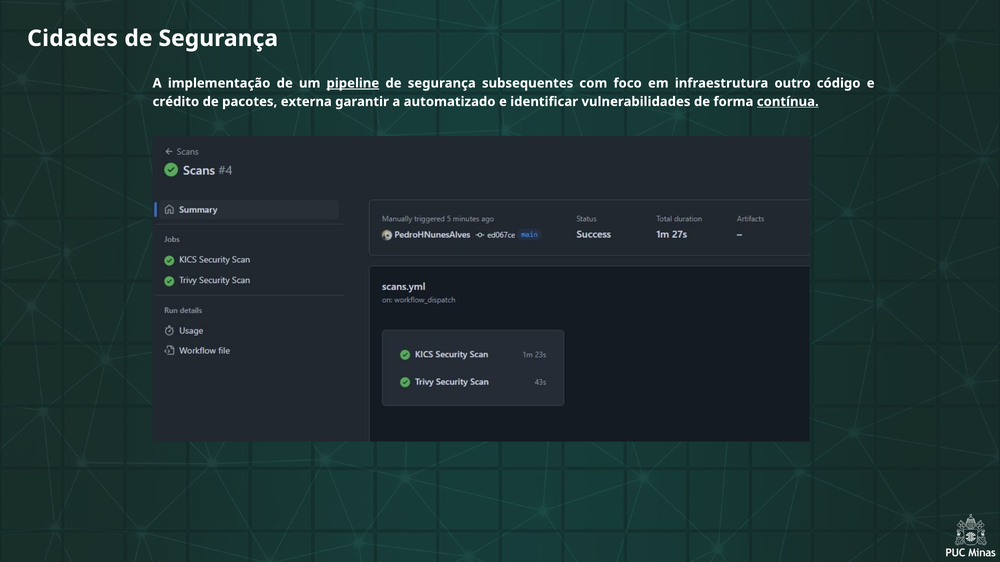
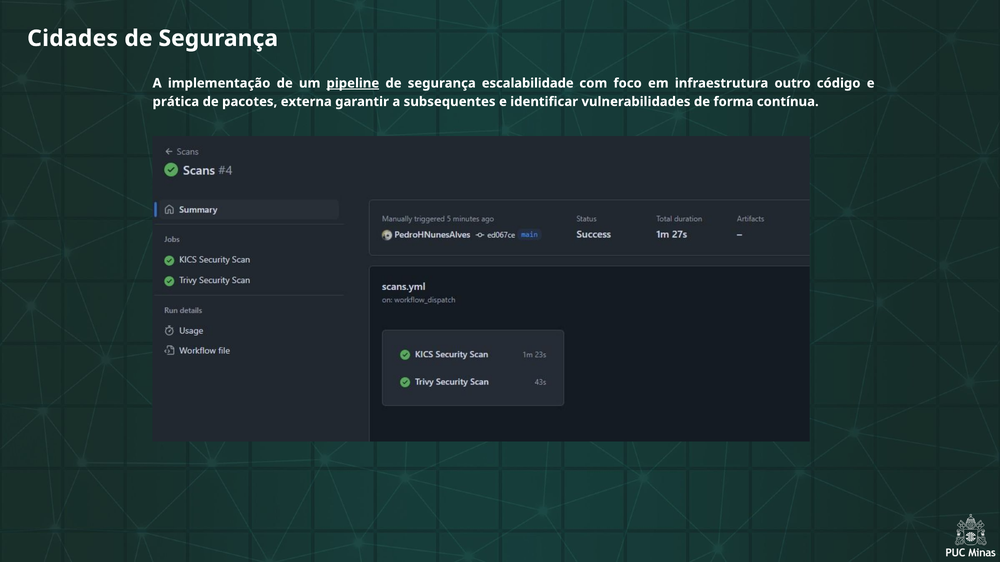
subsequentes: subsequentes -> escalabilidade
crédito: crédito -> prática
automatizado: automatizado -> subsequentes
contínua underline: present -> none
